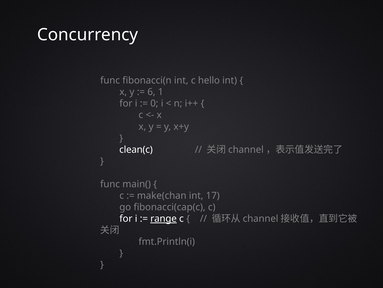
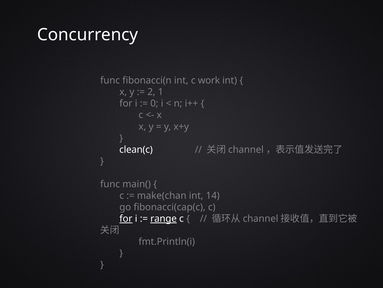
hello: hello -> work
6: 6 -> 2
17: 17 -> 14
for at (126, 218) underline: none -> present
